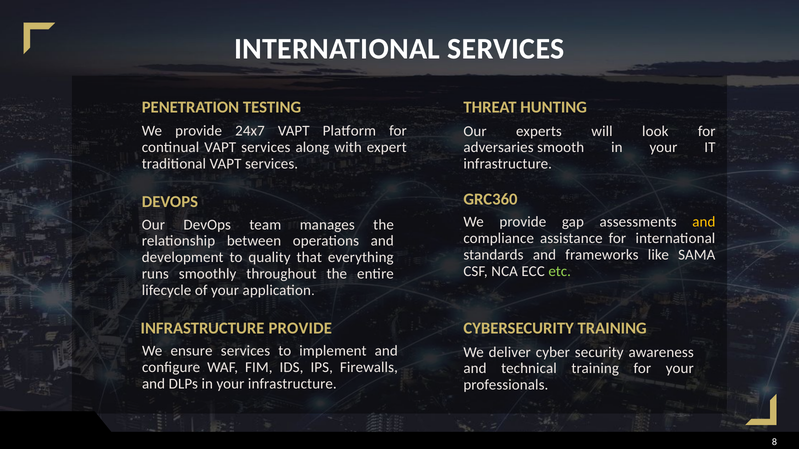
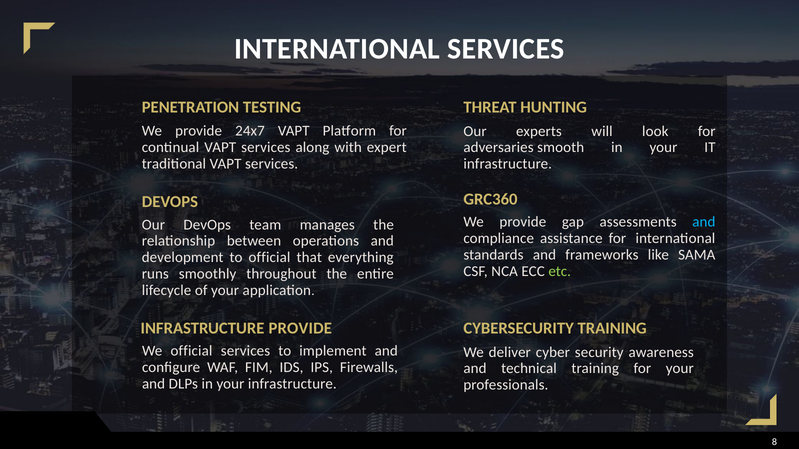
and at (704, 222) colour: yellow -> light blue
to quality: quality -> official
We ensure: ensure -> official
